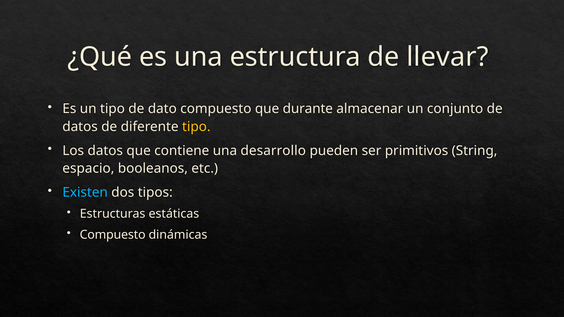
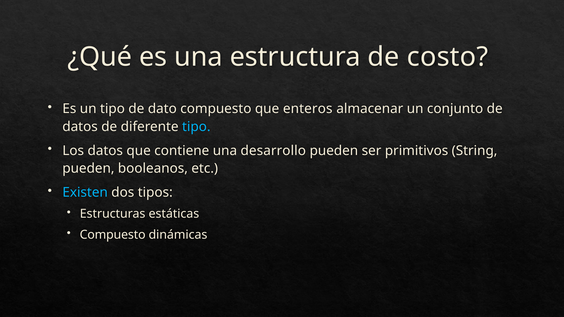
llevar: llevar -> costo
durante: durante -> enteros
tipo at (196, 127) colour: yellow -> light blue
espacio at (88, 169): espacio -> pueden
